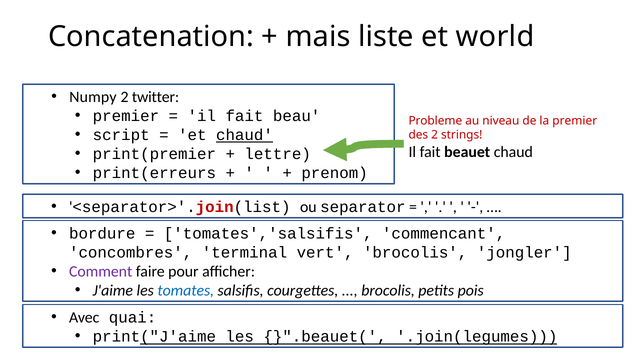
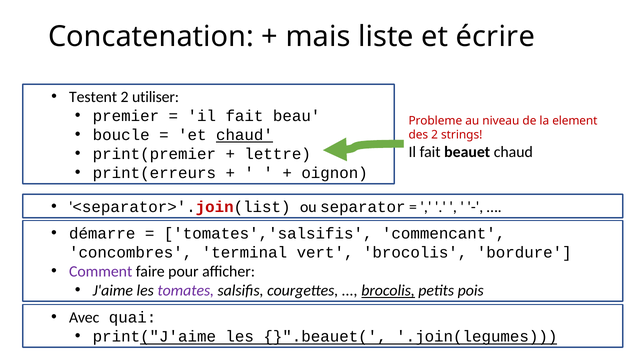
world: world -> écrire
Numpy: Numpy -> Testent
twitter: twitter -> utiliser
la premier: premier -> element
script: script -> boucle
prenom: prenom -> oignon
bordure: bordure -> démarre
jongler: jongler -> bordure
tomates colour: blue -> purple
brocolis at (388, 290) underline: none -> present
